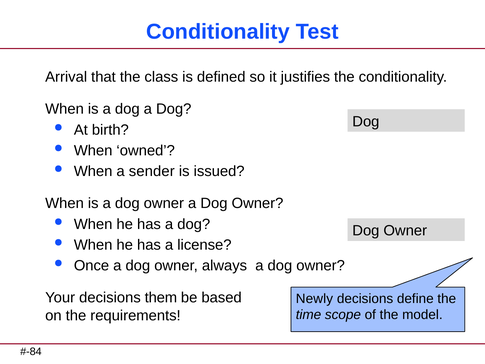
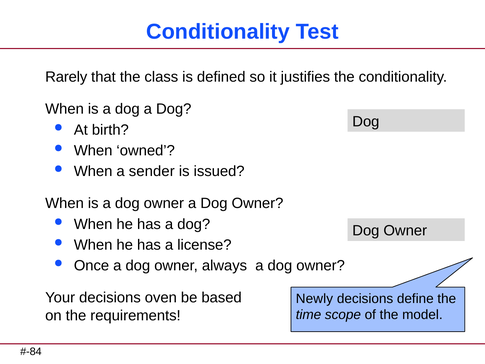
Arrival: Arrival -> Rarely
them: them -> oven
